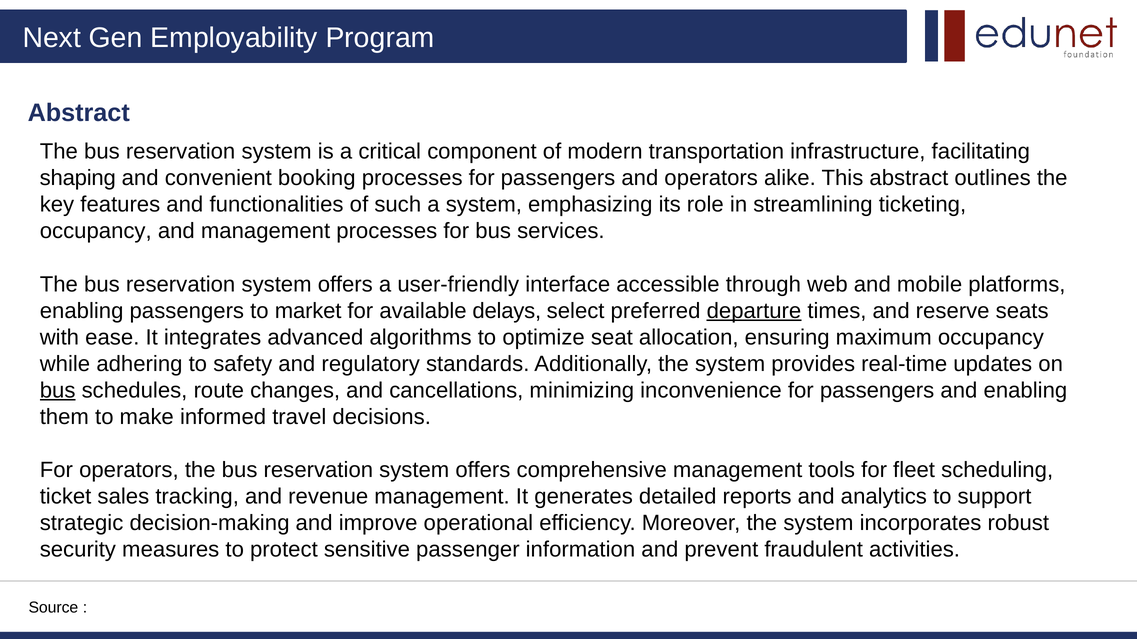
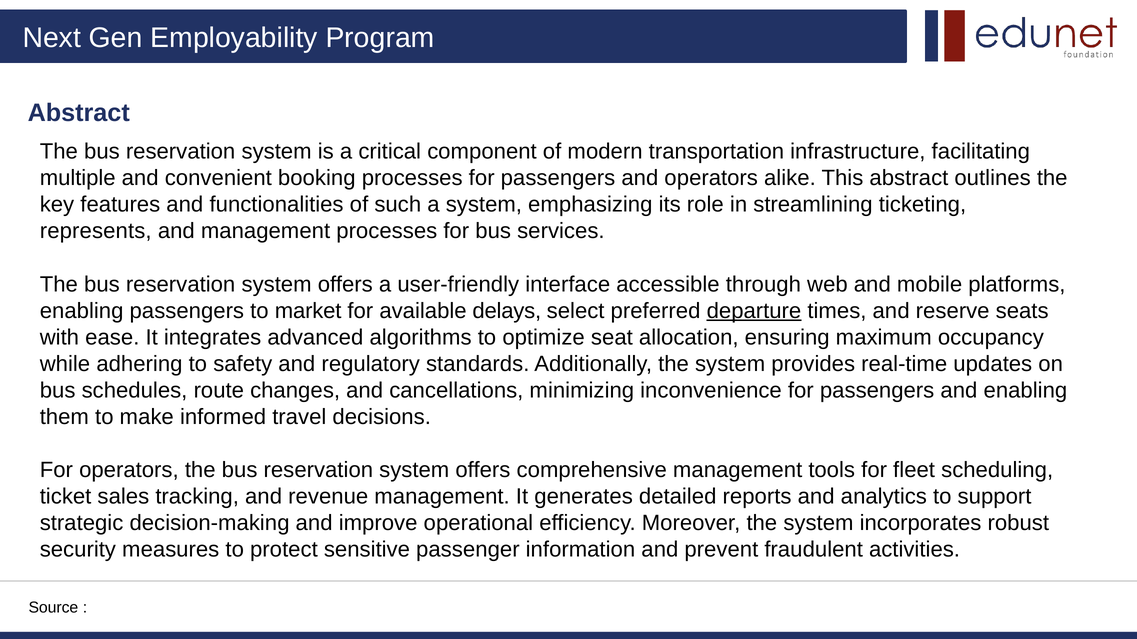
shaping: shaping -> multiple
occupancy at (96, 231): occupancy -> represents
bus at (58, 391) underline: present -> none
